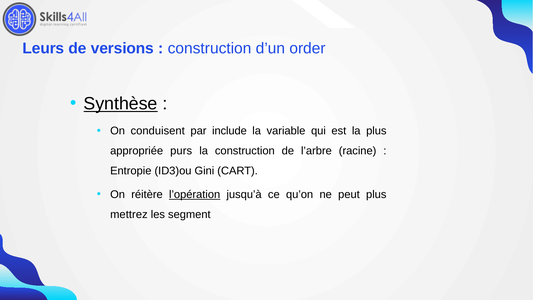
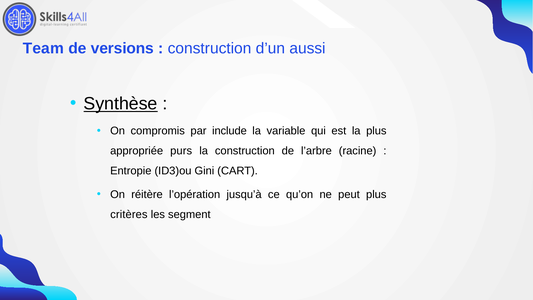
Leurs: Leurs -> Team
order: order -> aussi
conduisent: conduisent -> compromis
l’opération underline: present -> none
mettrez: mettrez -> critères
